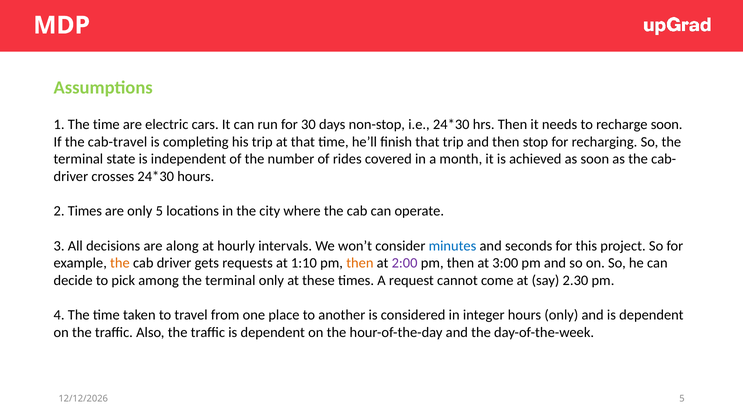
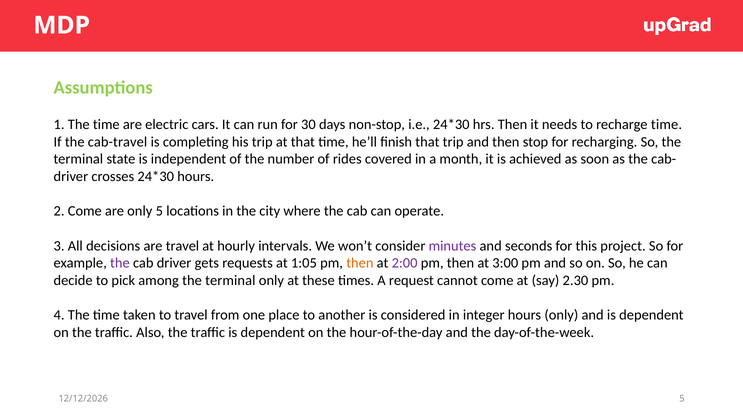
recharge soon: soon -> time
2 Times: Times -> Come
are along: along -> travel
minutes colour: blue -> purple
the at (120, 263) colour: orange -> purple
1:10: 1:10 -> 1:05
